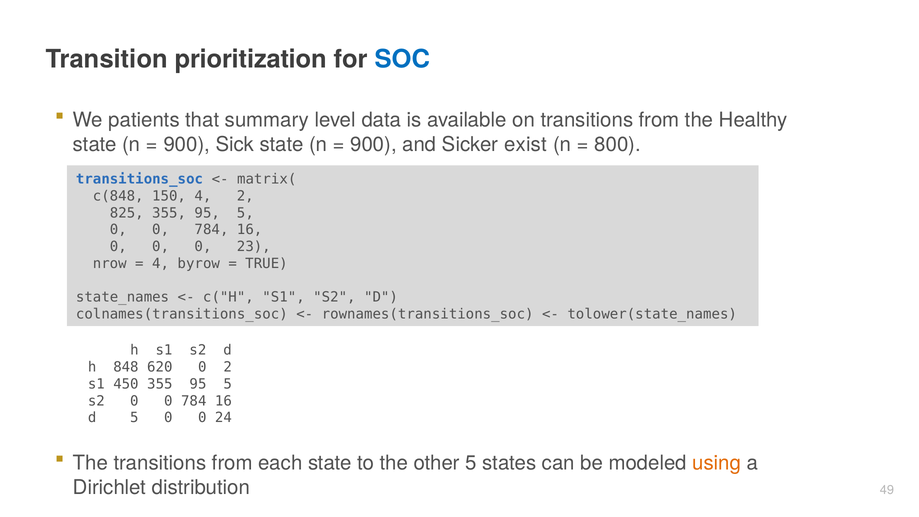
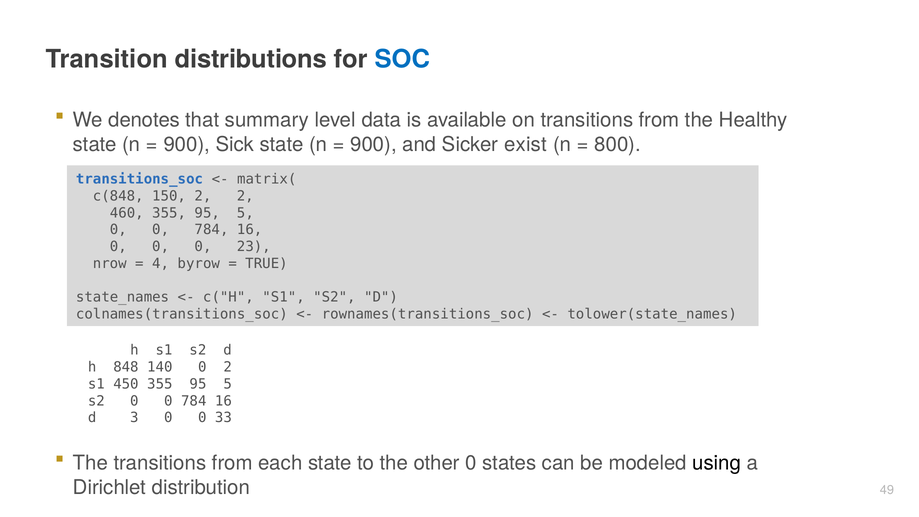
prioritization: prioritization -> distributions
patients: patients -> denotes
150 4: 4 -> 2
825: 825 -> 460
620: 620 -> 140
d 5: 5 -> 3
24: 24 -> 33
other 5: 5 -> 0
using colour: orange -> black
